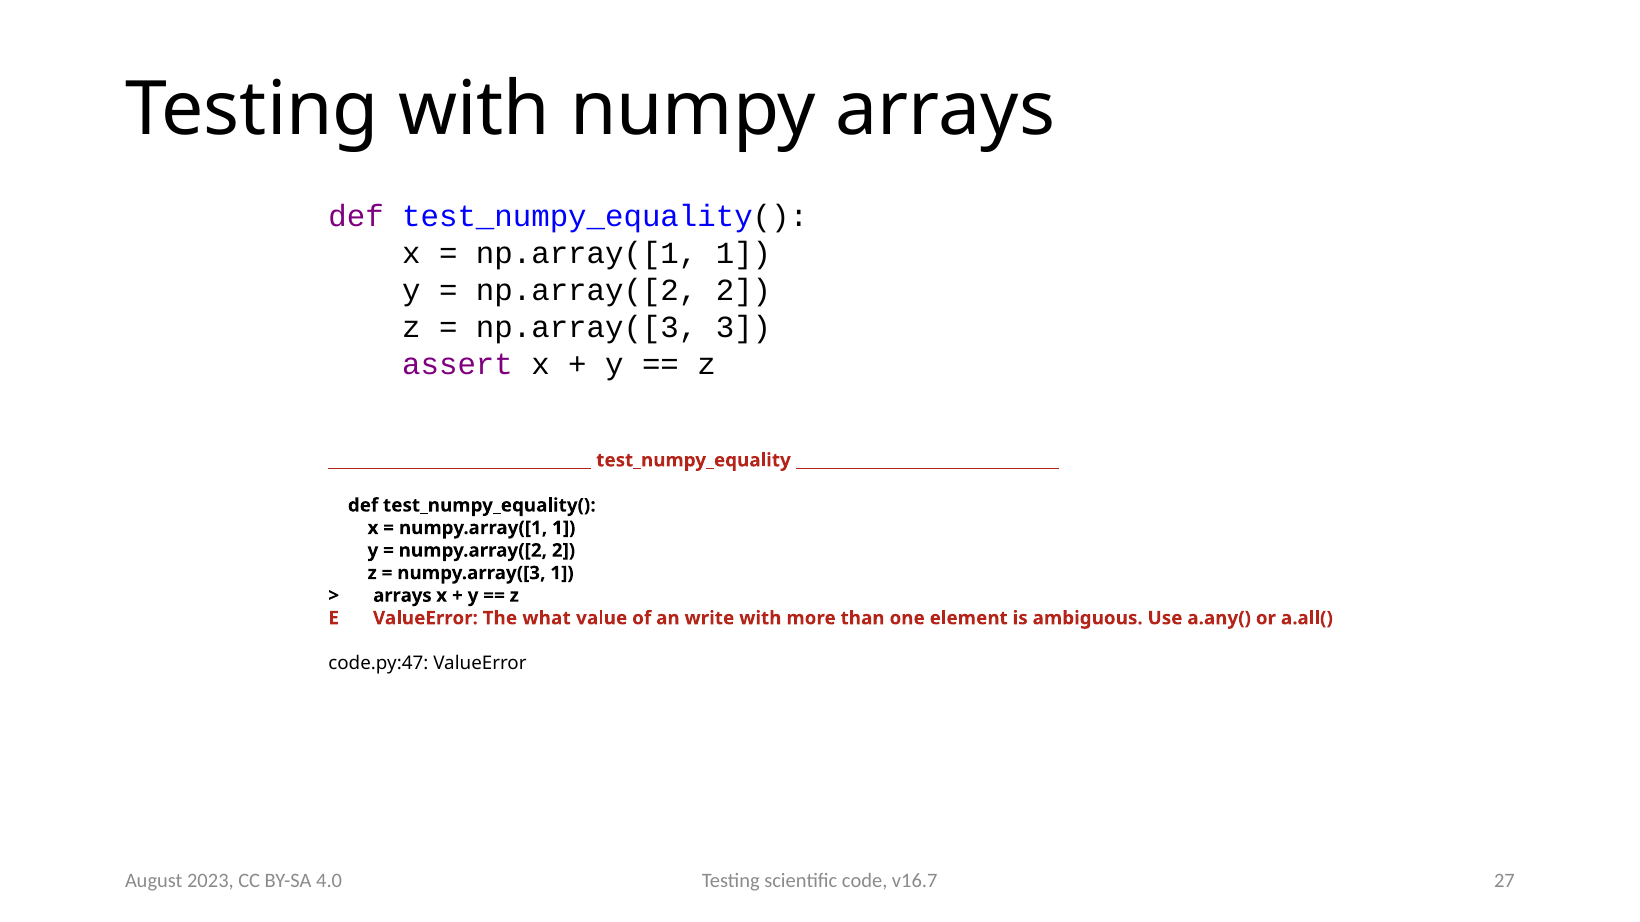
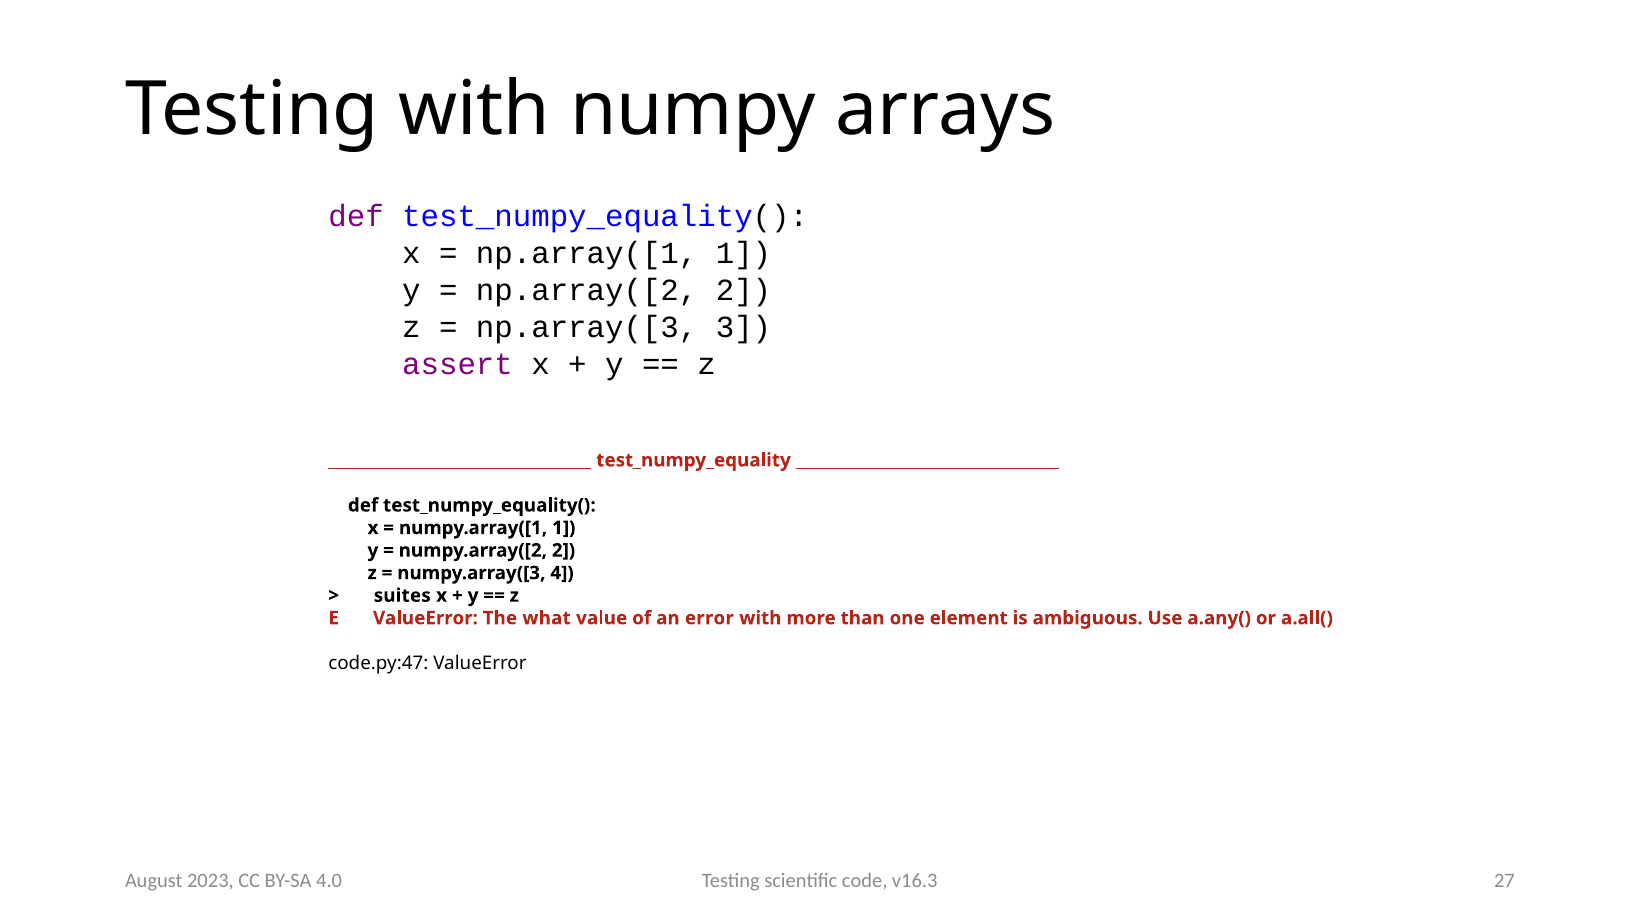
numpy.array([3 1: 1 -> 4
arrays at (402, 596): arrays -> suites
write: write -> error
v16.7: v16.7 -> v16.3
